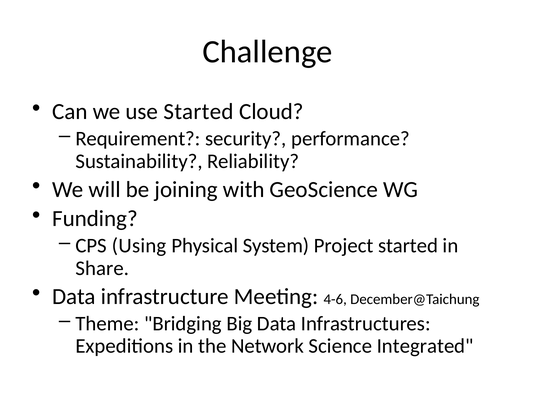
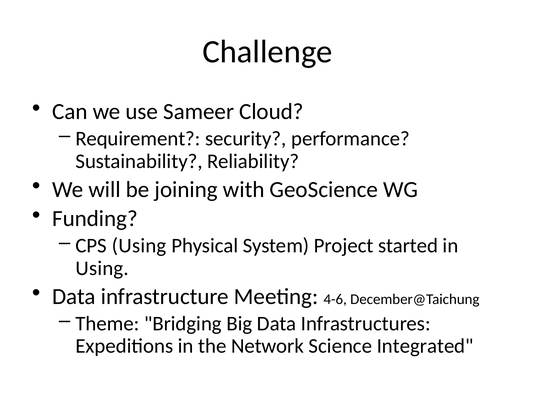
use Started: Started -> Sameer
Share at (102, 268): Share -> Using
